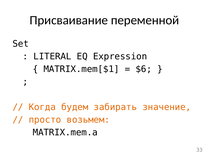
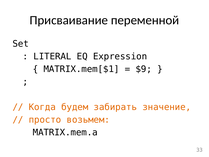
$6: $6 -> $9
